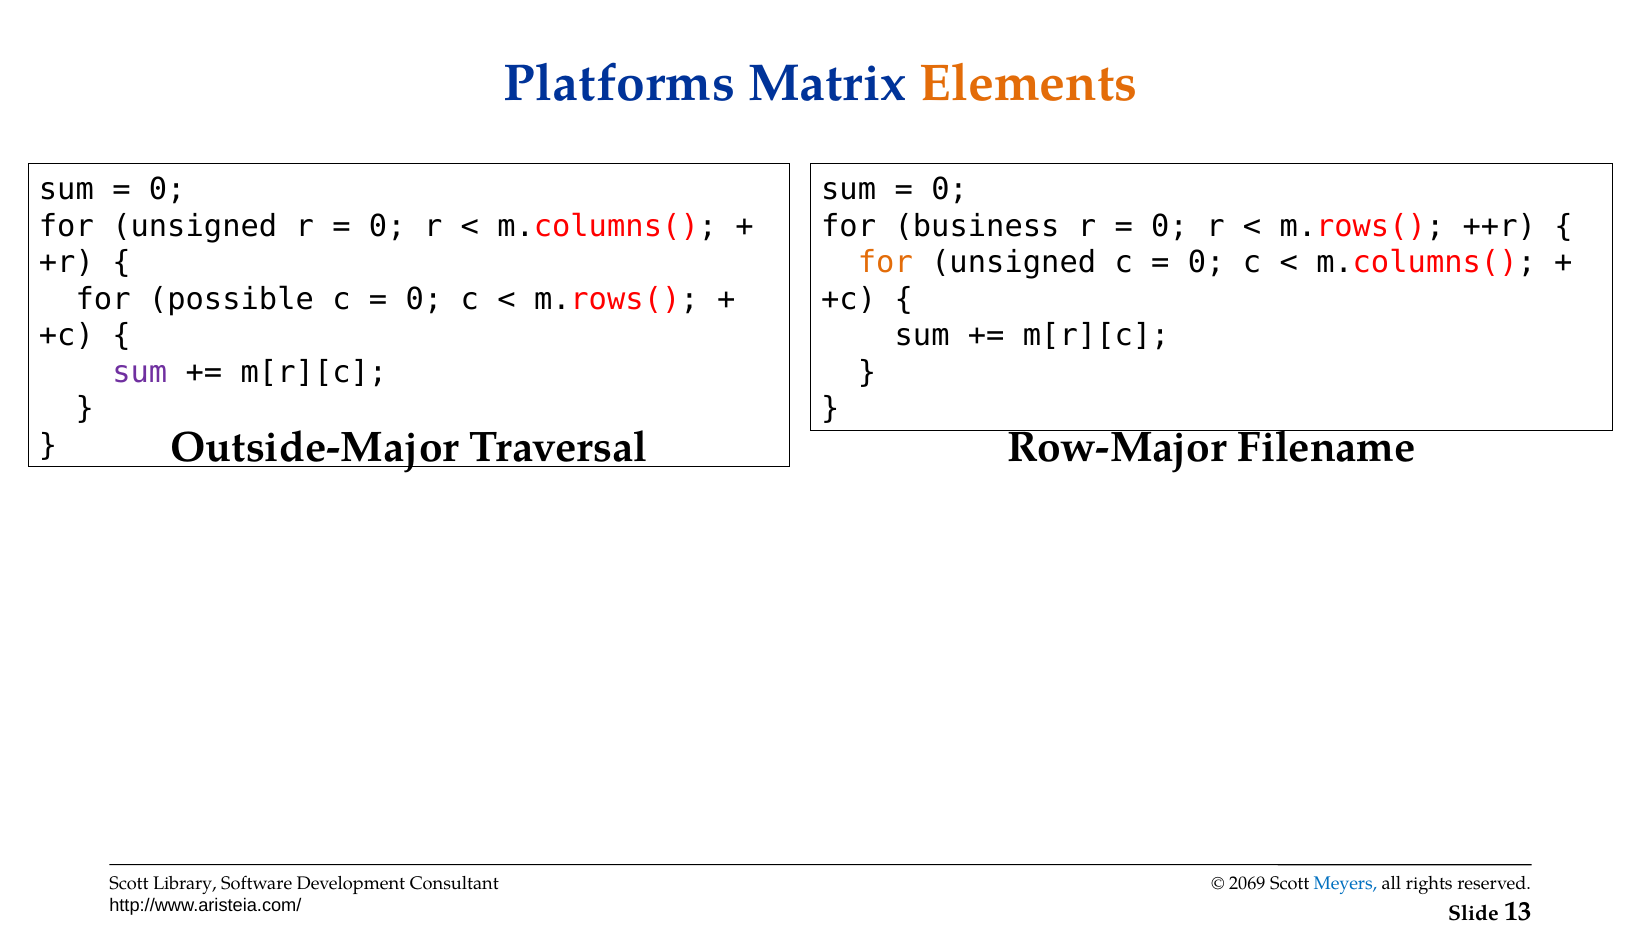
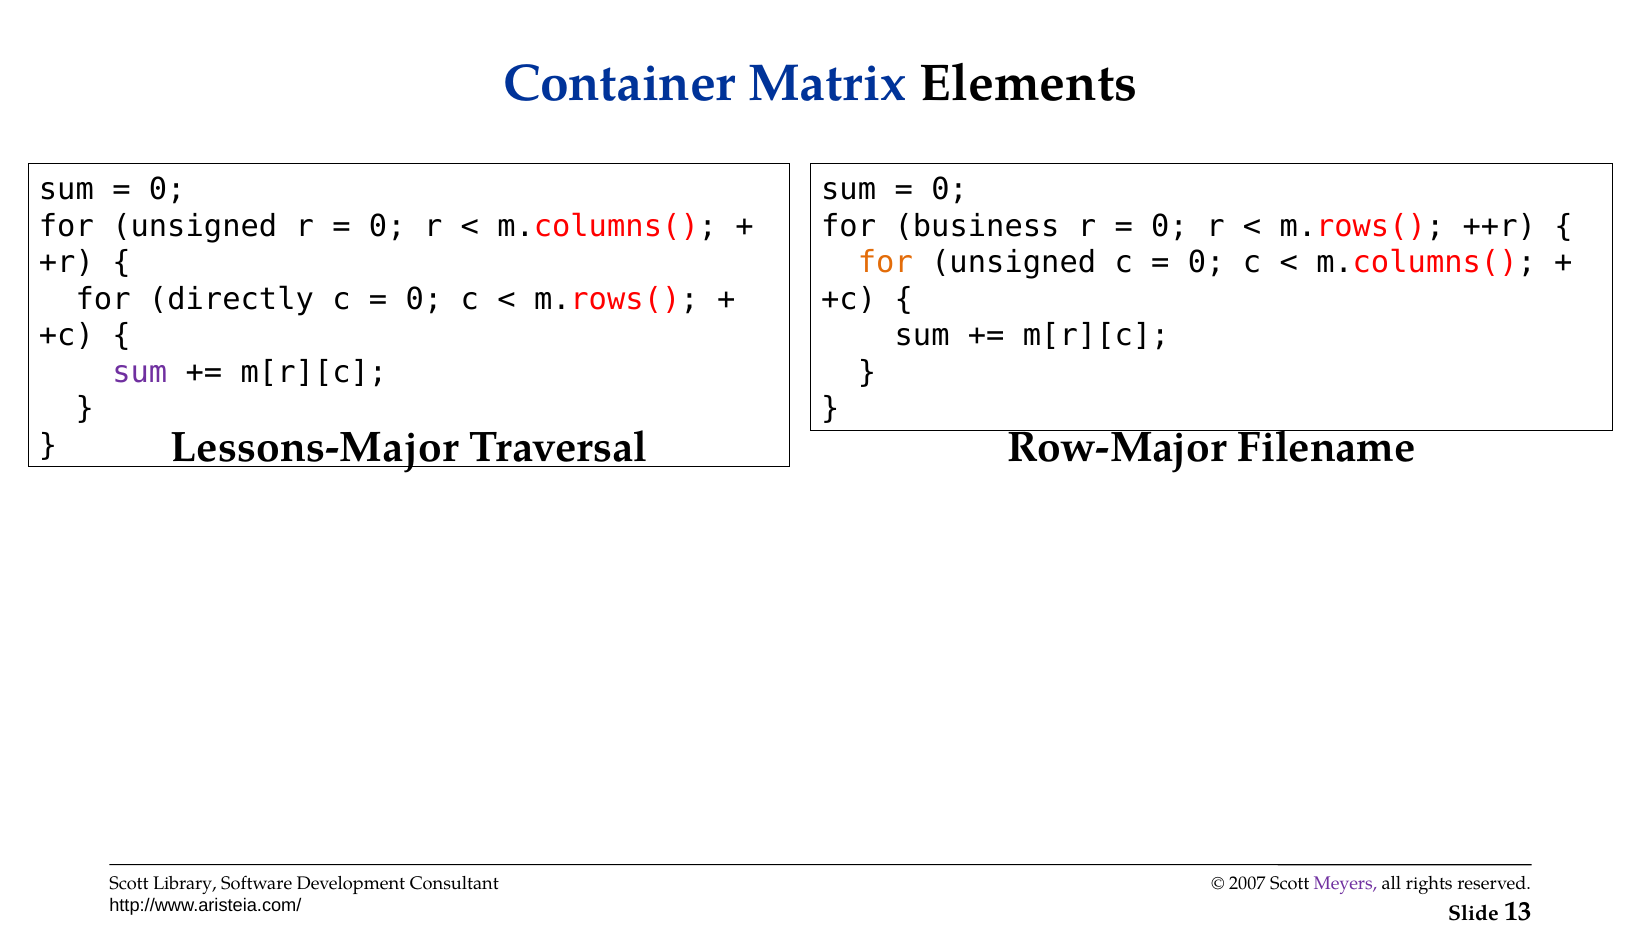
Platforms: Platforms -> Container
Elements colour: orange -> black
possible: possible -> directly
Outside-Major: Outside-Major -> Lessons-Major
2069: 2069 -> 2007
Meyers colour: blue -> purple
